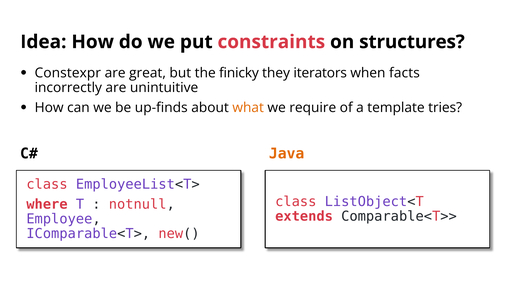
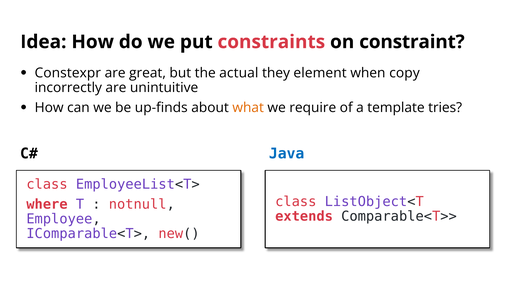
structures: structures -> constraint
finicky: finicky -> actual
iterators: iterators -> element
facts: facts -> copy
Java colour: orange -> blue
